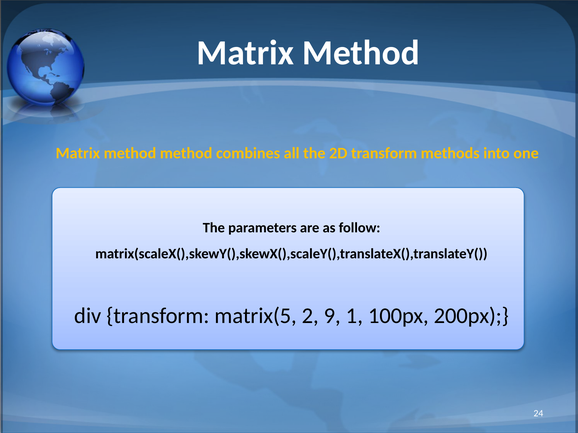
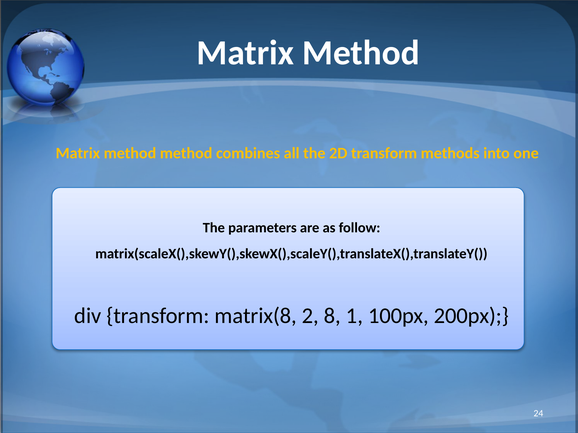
matrix(5: matrix(5 -> matrix(8
9: 9 -> 8
